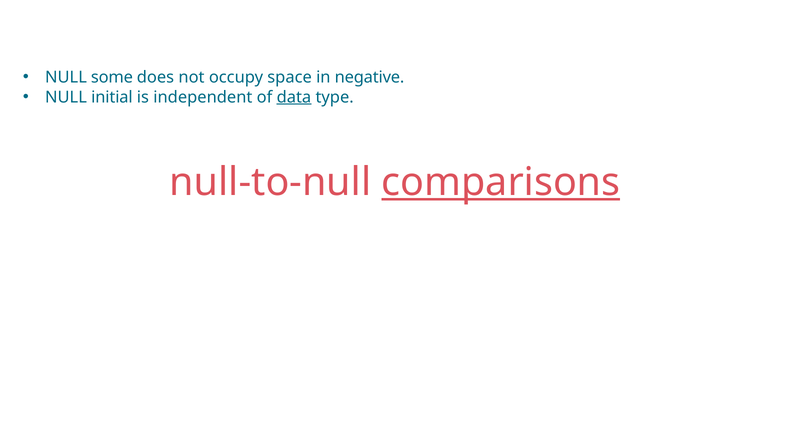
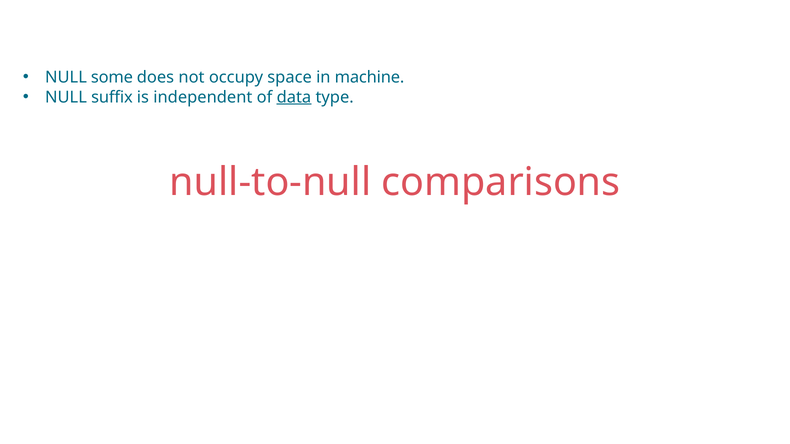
negative: negative -> machine
initial: initial -> suffix
comparisons underline: present -> none
